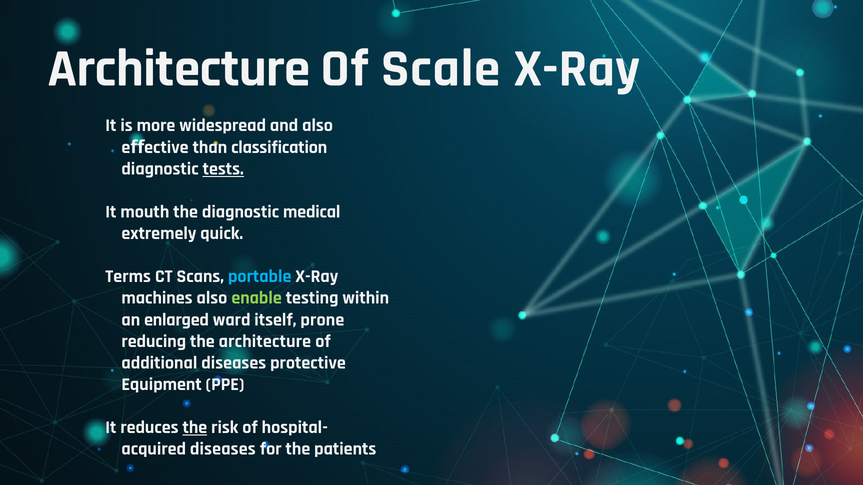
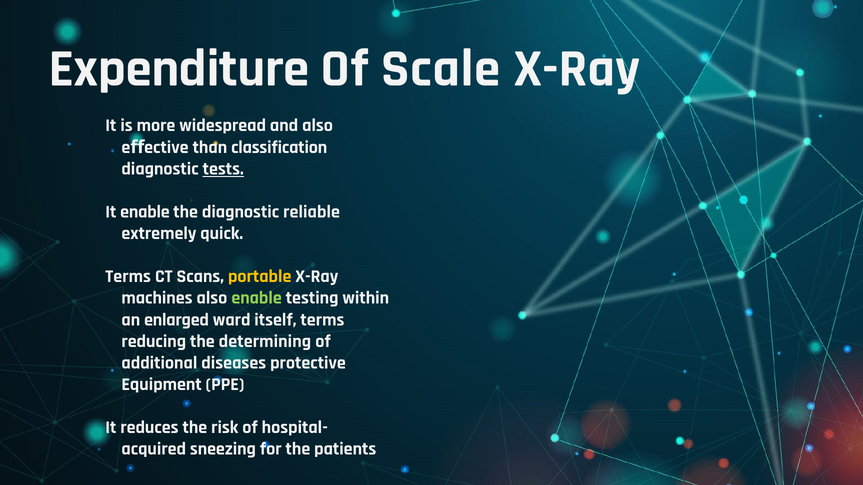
Architecture at (179, 68): Architecture -> Expenditure
It mouth: mouth -> enable
medical: medical -> reliable
portable colour: light blue -> yellow
itself prone: prone -> terms
the architecture: architecture -> determining
the at (195, 428) underline: present -> none
diseases at (223, 449): diseases -> sneezing
